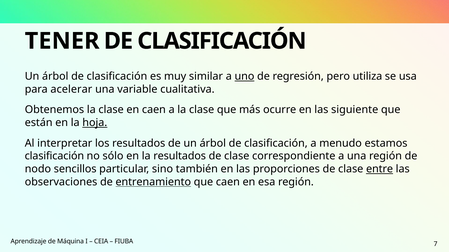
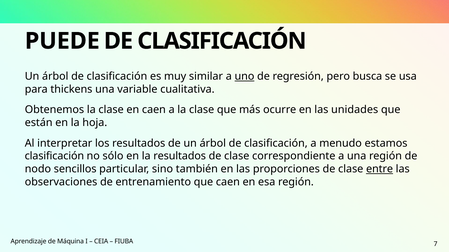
TENER: TENER -> PUEDE
utiliza: utiliza -> busca
acelerar: acelerar -> thickens
siguiente: siguiente -> unidades
hoja underline: present -> none
entrenamiento underline: present -> none
